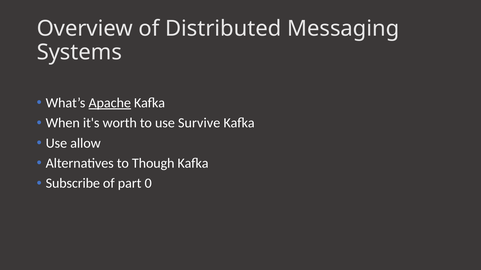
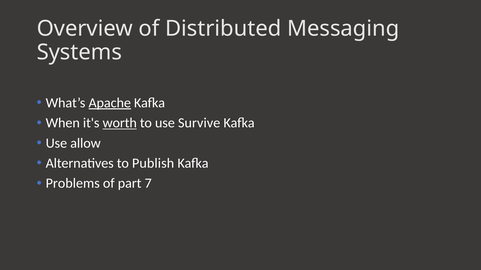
worth underline: none -> present
Though: Though -> Publish
Subscribe: Subscribe -> Problems
0: 0 -> 7
